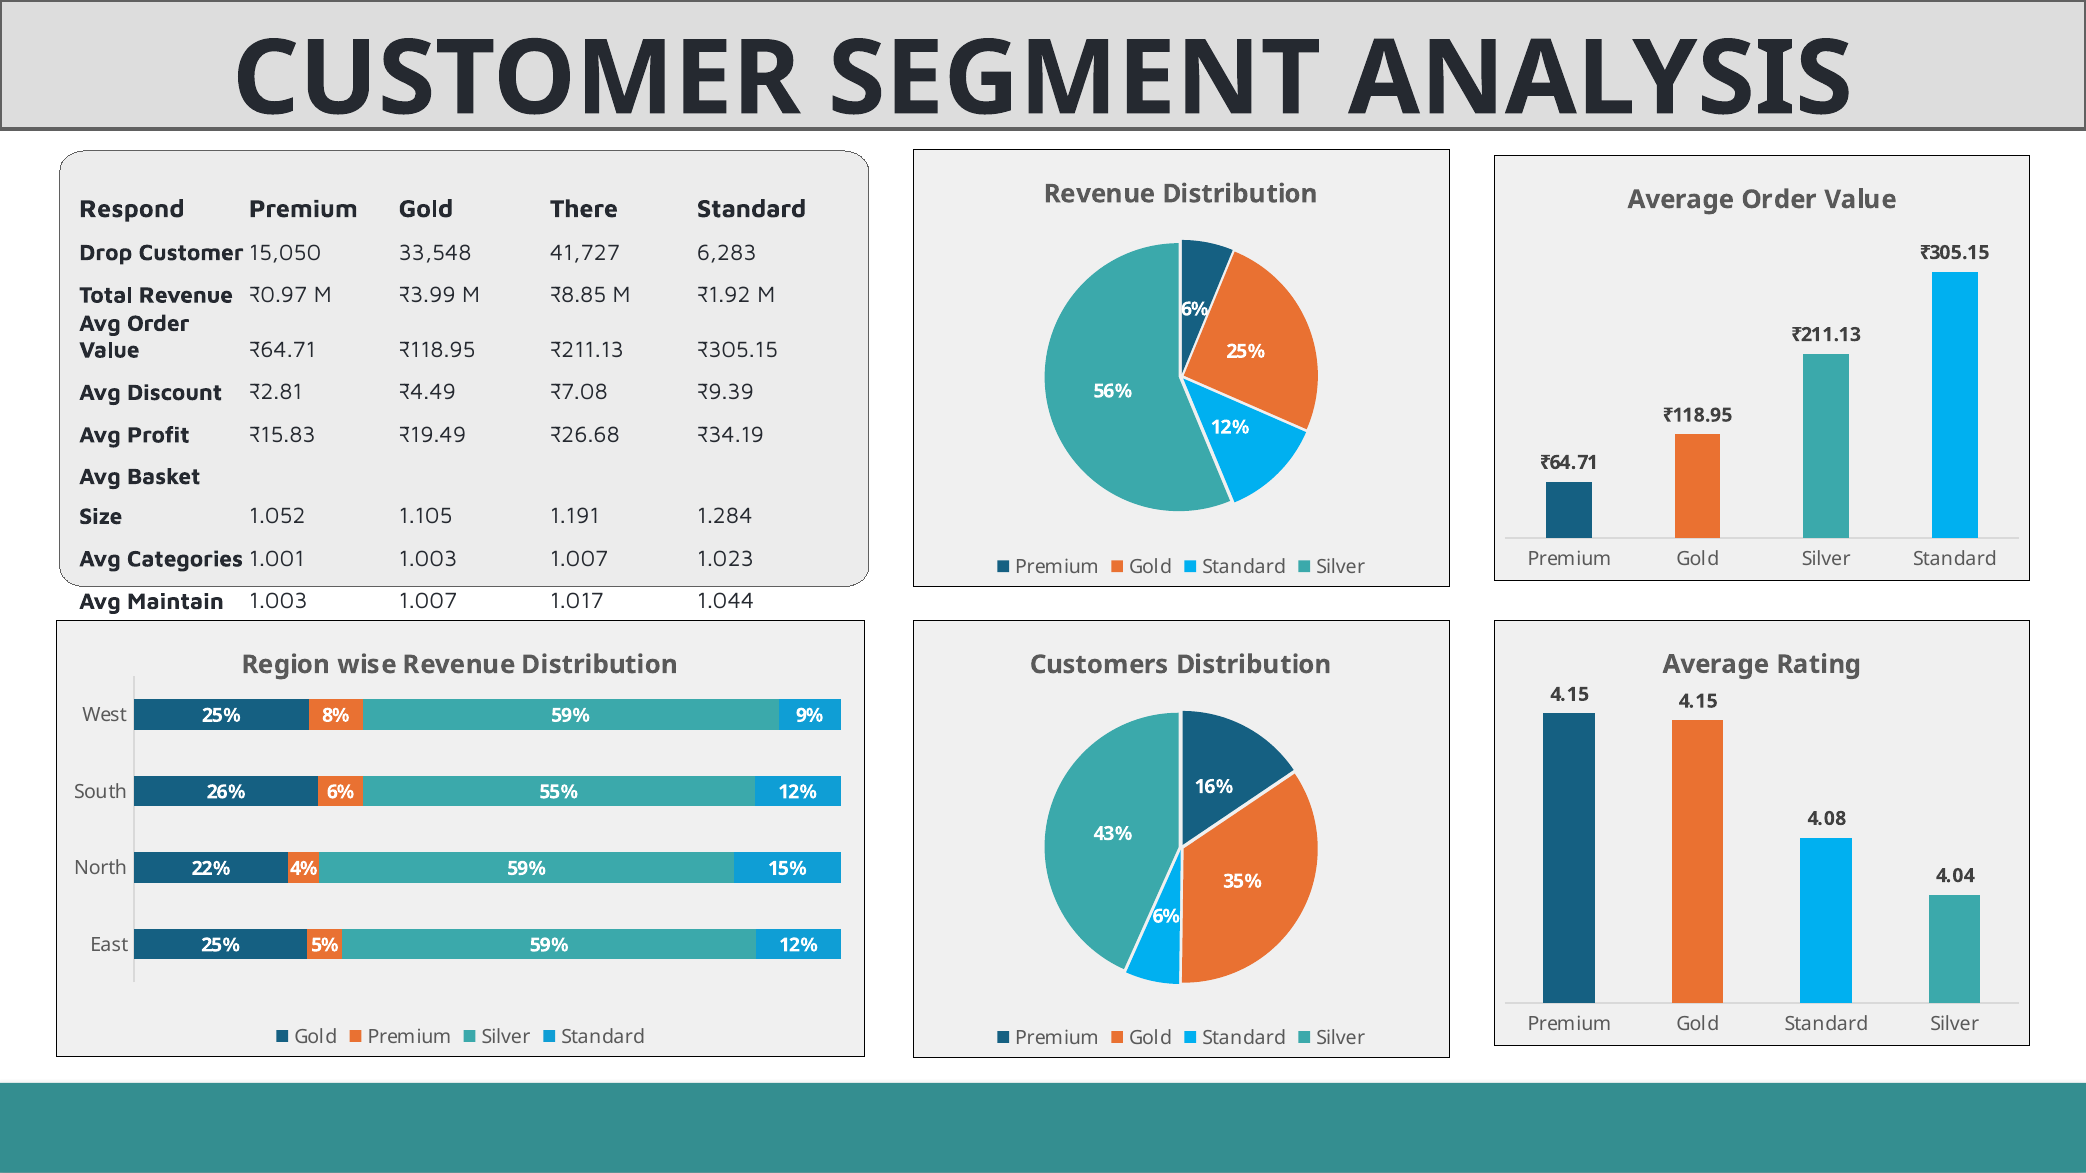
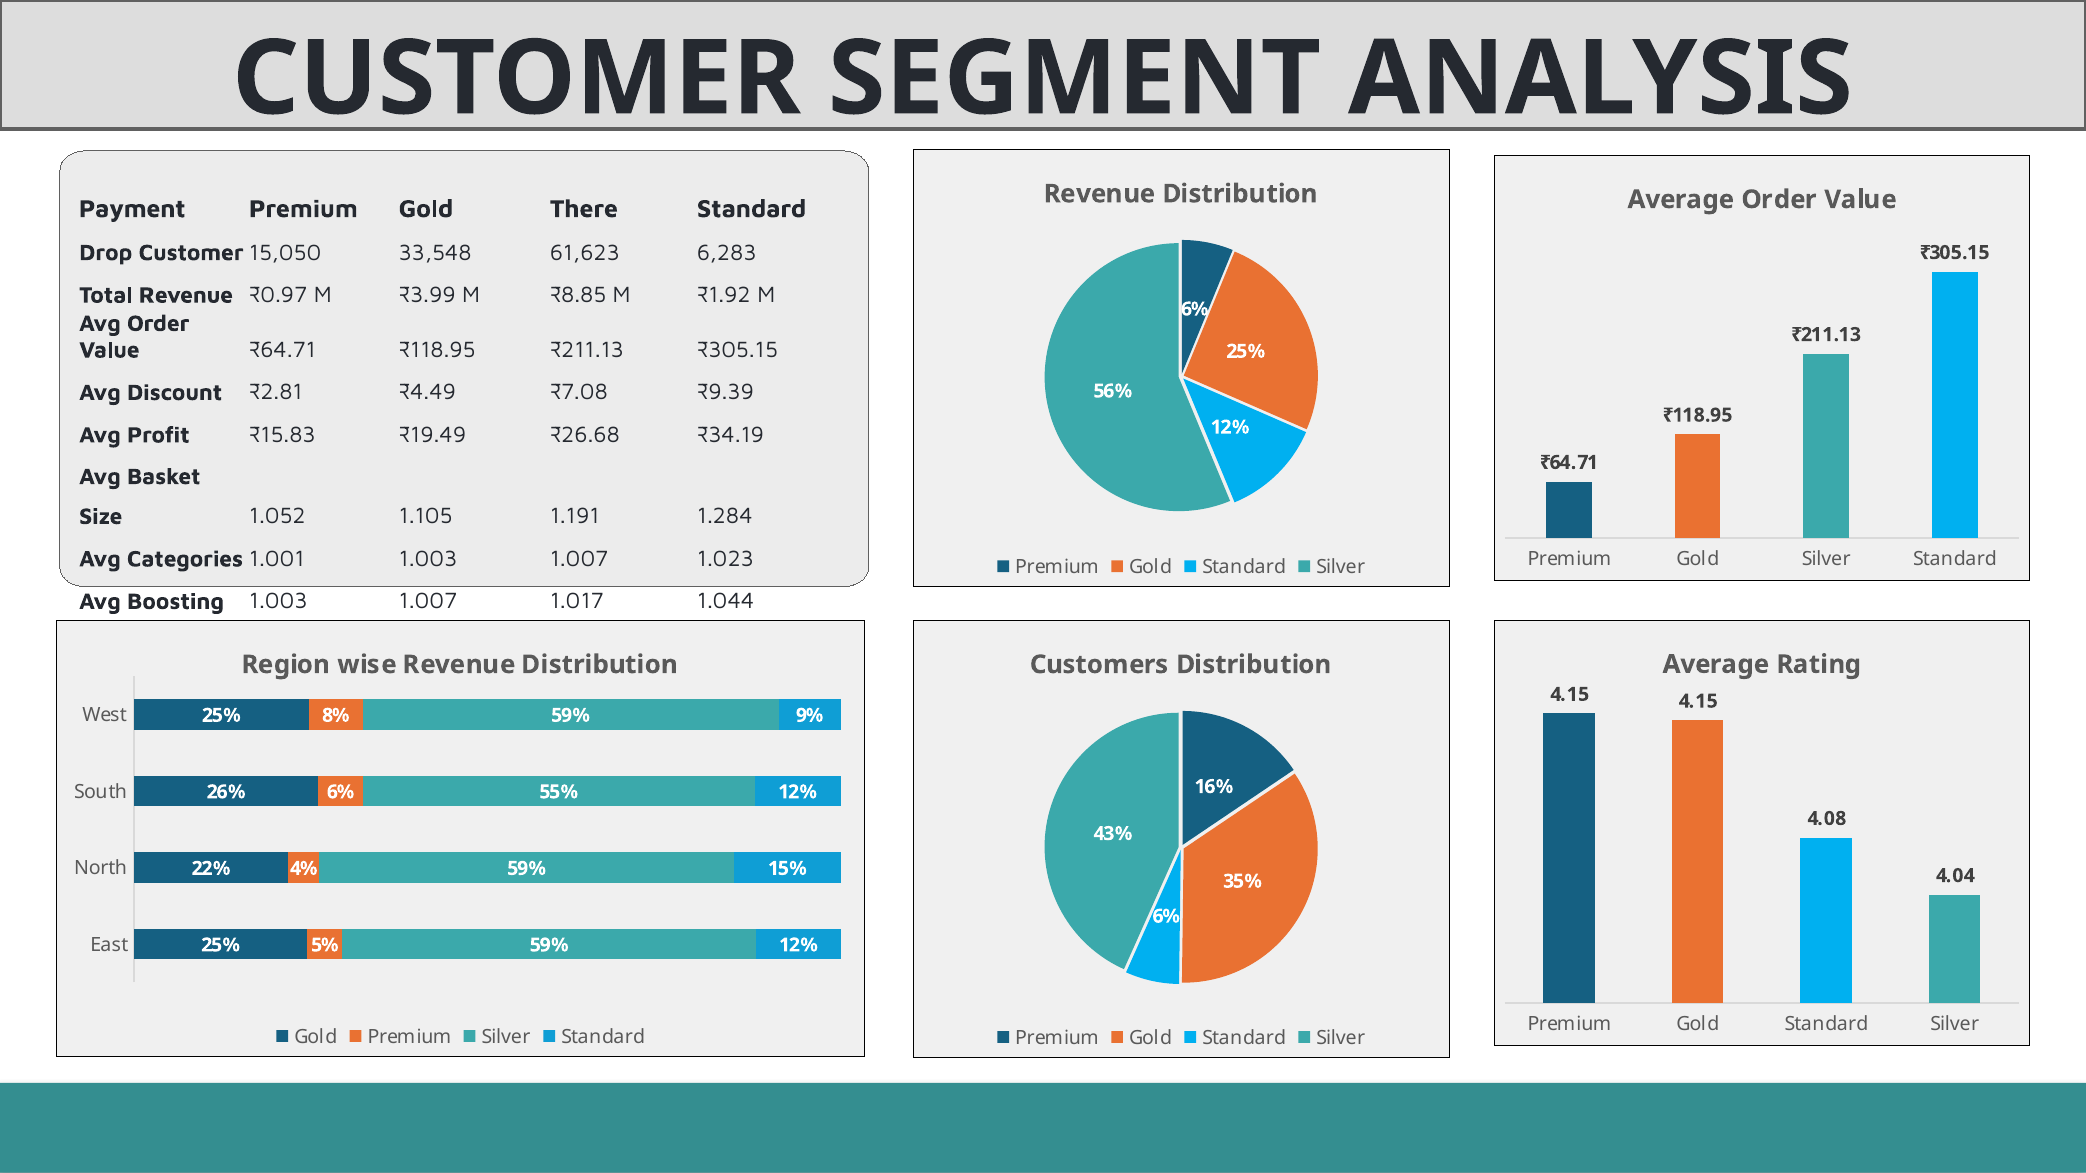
Respond: Respond -> Payment
41,727: 41,727 -> 61,623
Maintain: Maintain -> Boosting
